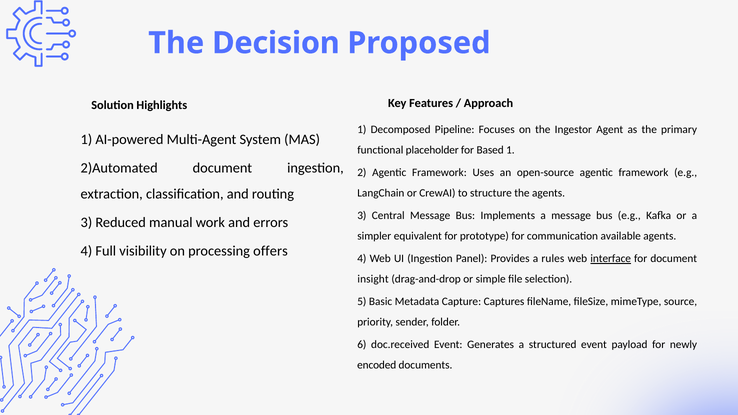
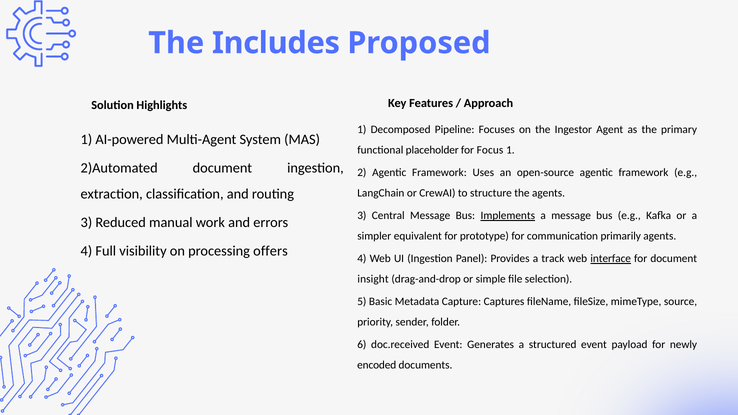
Decision: Decision -> Includes
Based: Based -> Focus
Implements underline: none -> present
available: available -> primarily
rules: rules -> track
